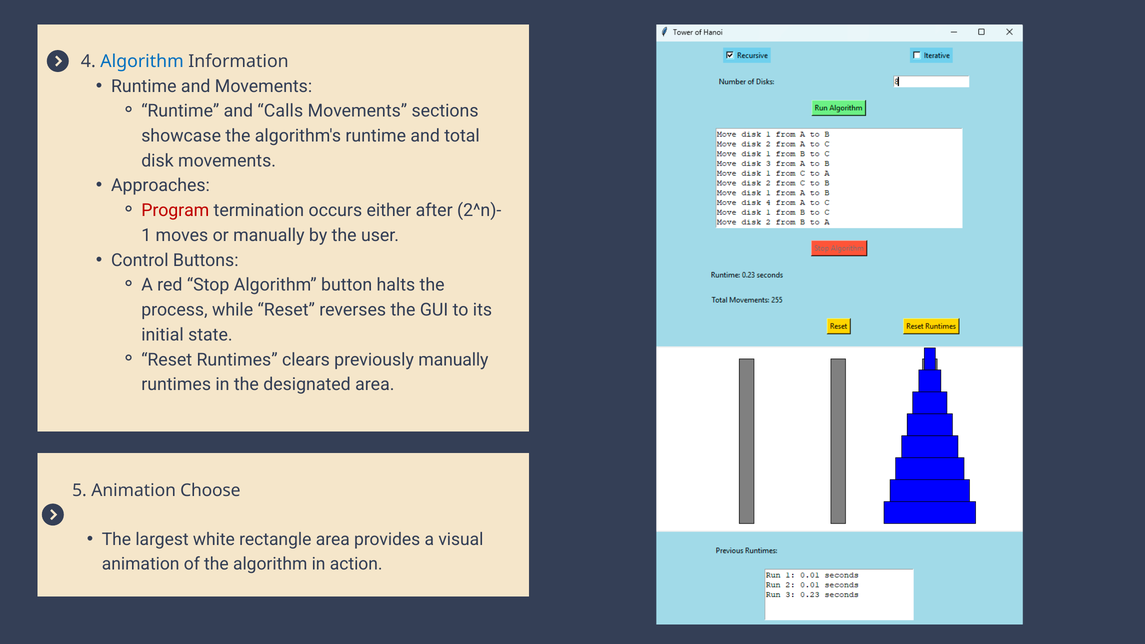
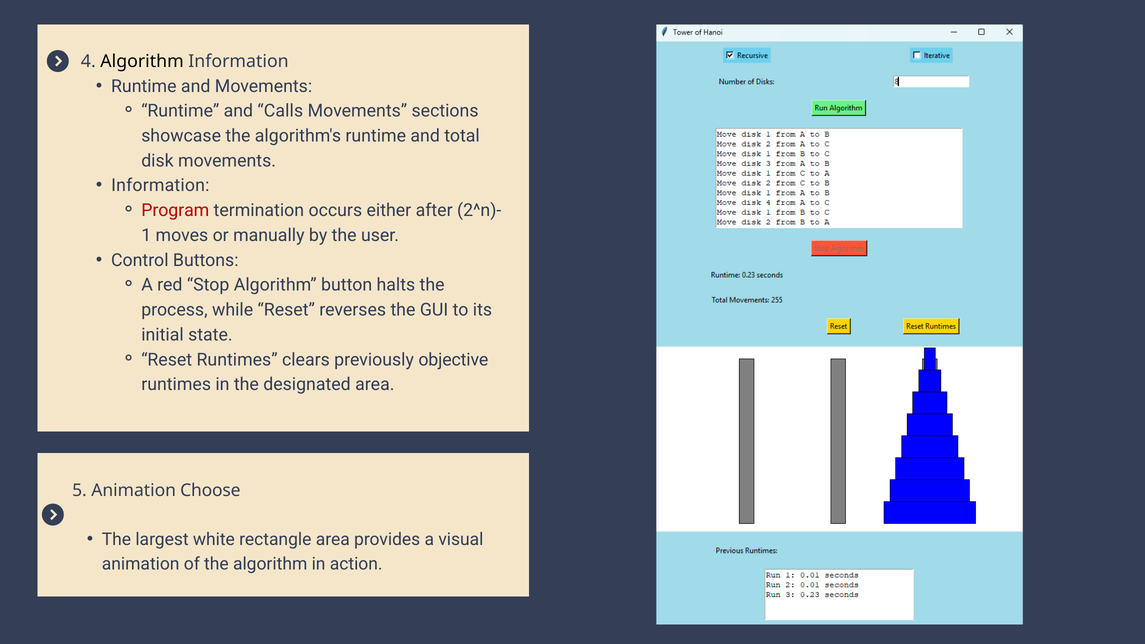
Algorithm at (142, 61) colour: blue -> black
Approaches at (160, 186): Approaches -> Information
previously manually: manually -> objective
